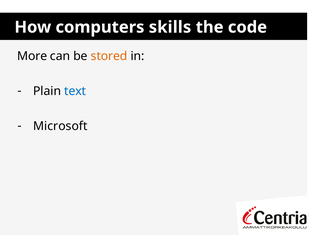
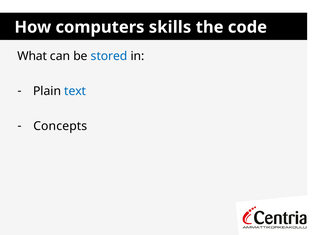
More: More -> What
stored colour: orange -> blue
Microsoft: Microsoft -> Concepts
